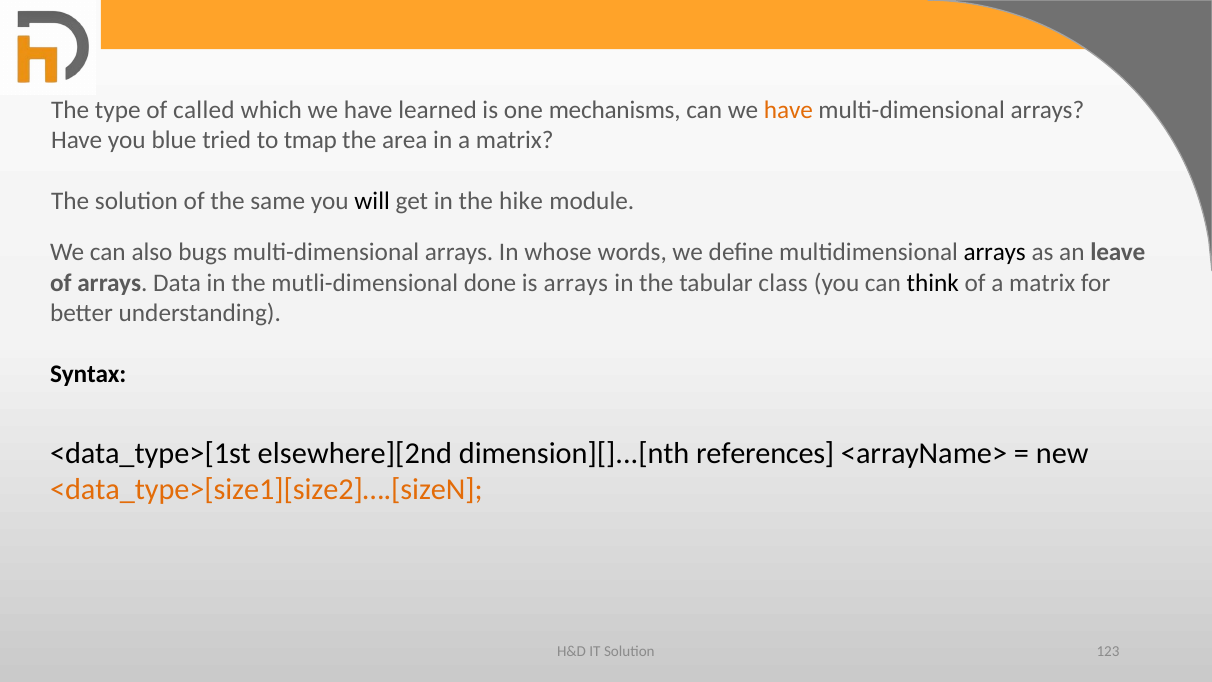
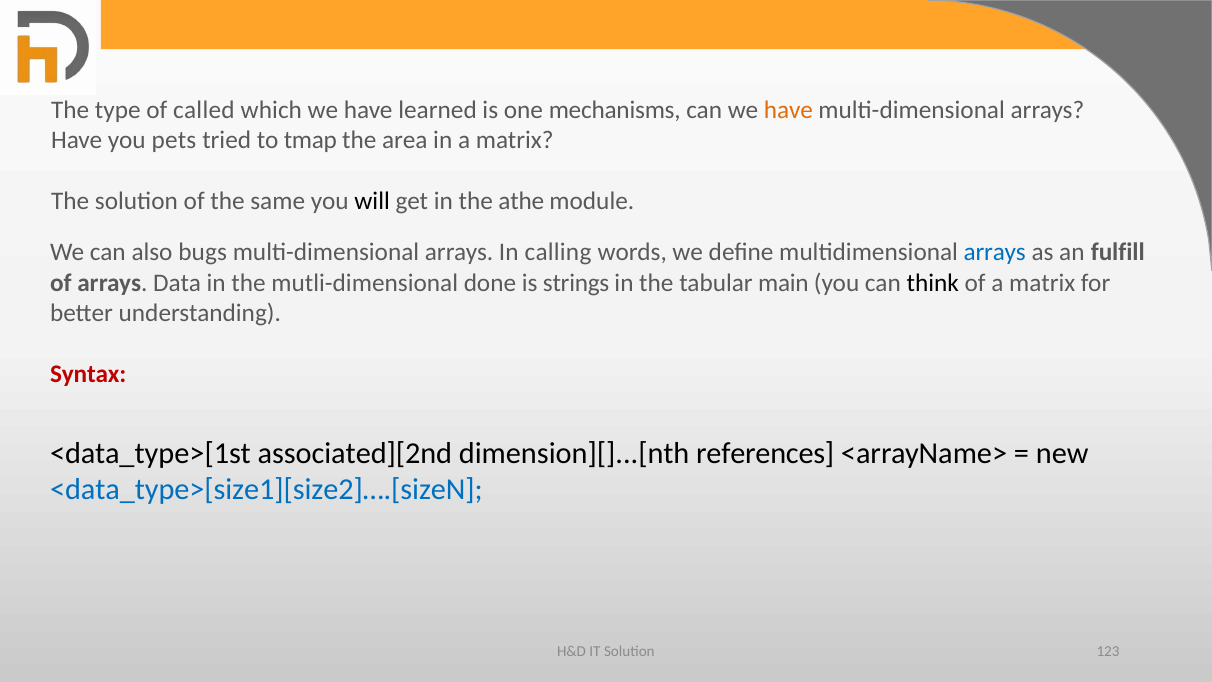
blue: blue -> pets
hike: hike -> athe
whose: whose -> calling
arrays at (995, 252) colour: black -> blue
leave: leave -> fulfill
is arrays: arrays -> strings
class: class -> main
Syntax colour: black -> red
elsewhere][2nd: elsewhere][2nd -> associated][2nd
<data_type>[size1][size2]….[sizeN colour: orange -> blue
